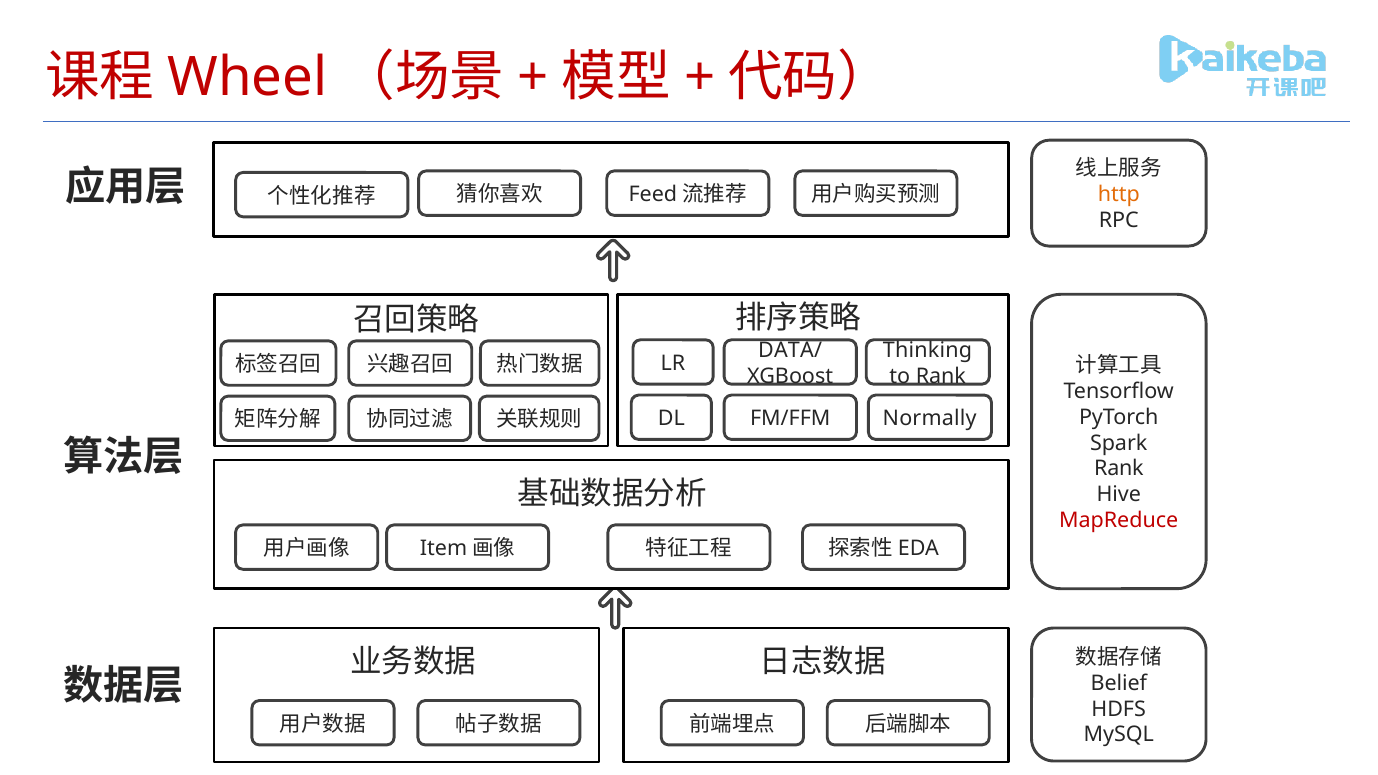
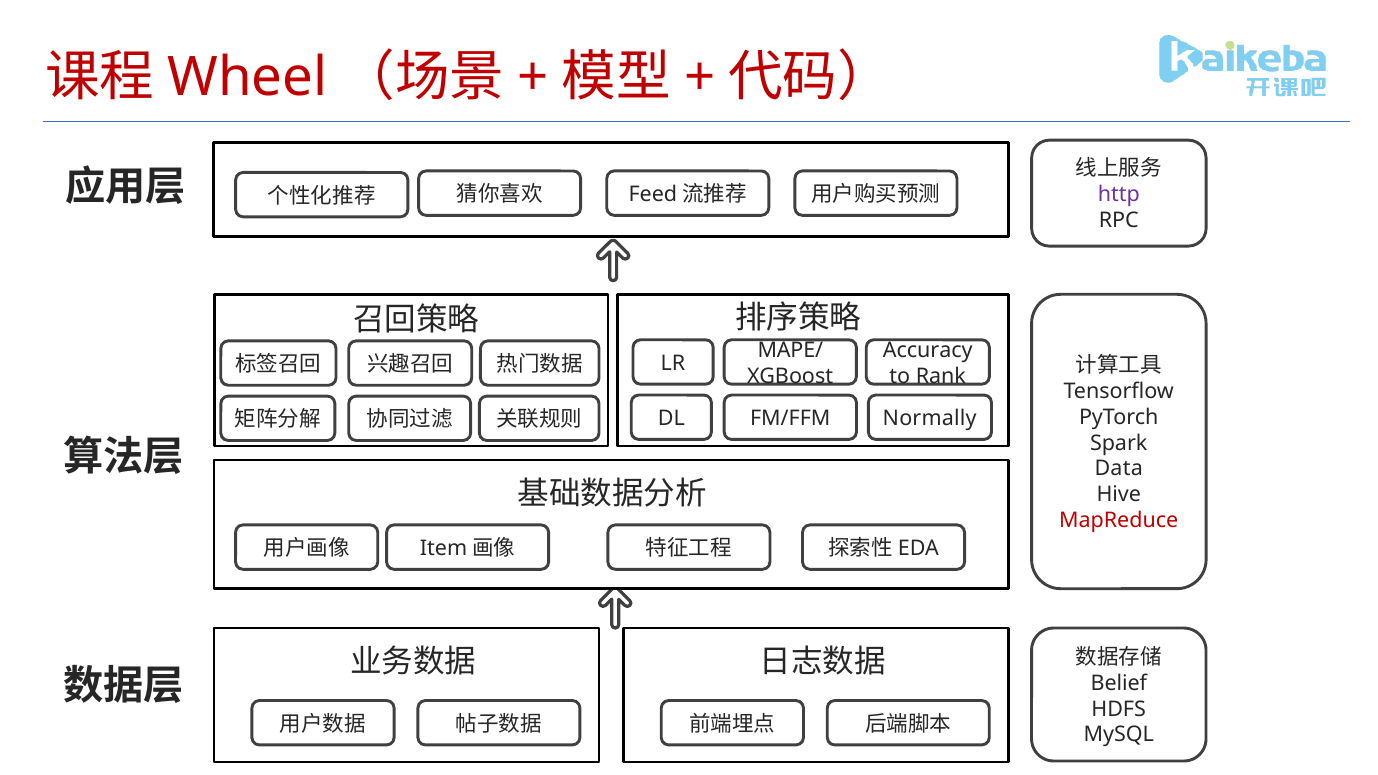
http colour: orange -> purple
DATA/: DATA/ -> MAPE/
Thinking: Thinking -> Accuracy
Rank at (1119, 469): Rank -> Data
